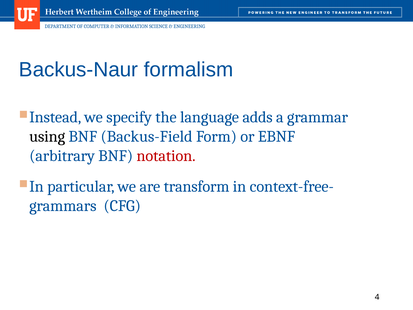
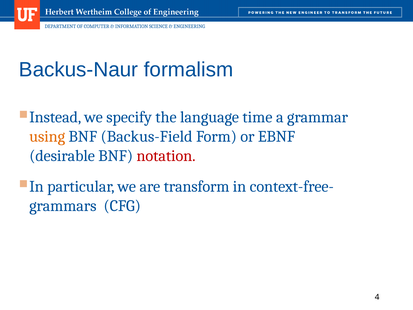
adds: adds -> time
using colour: black -> orange
arbitrary: arbitrary -> desirable
